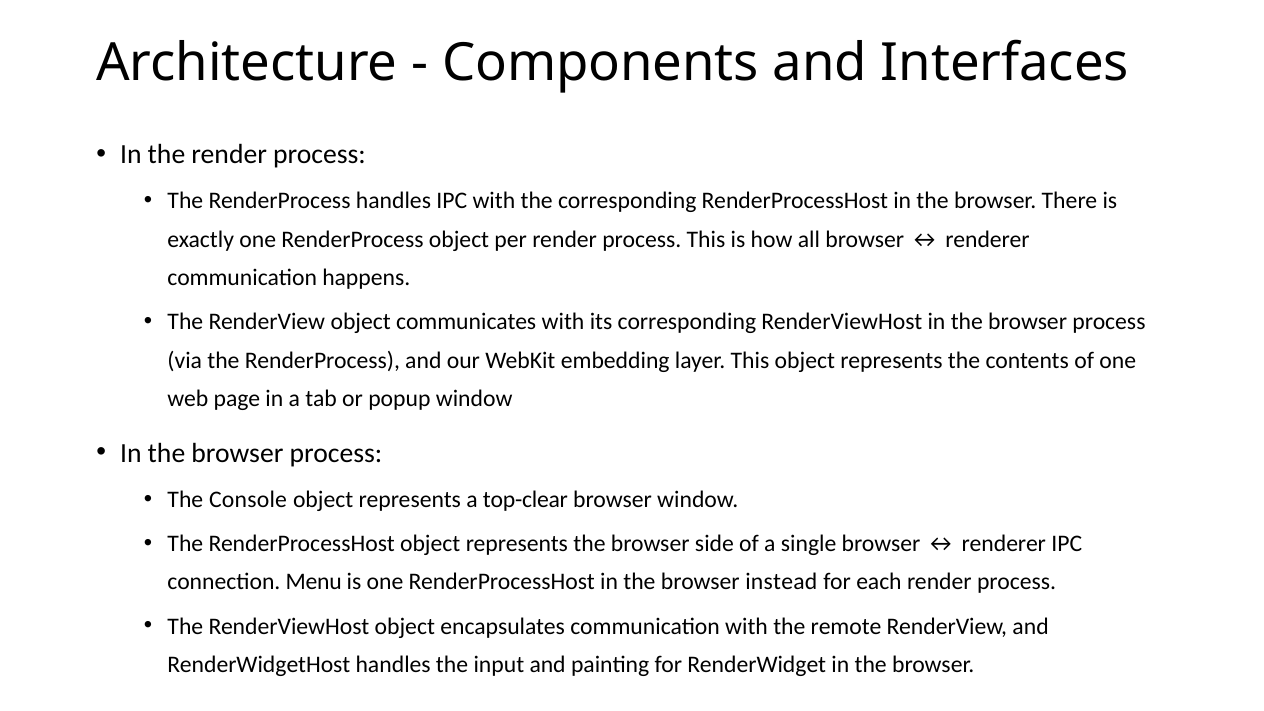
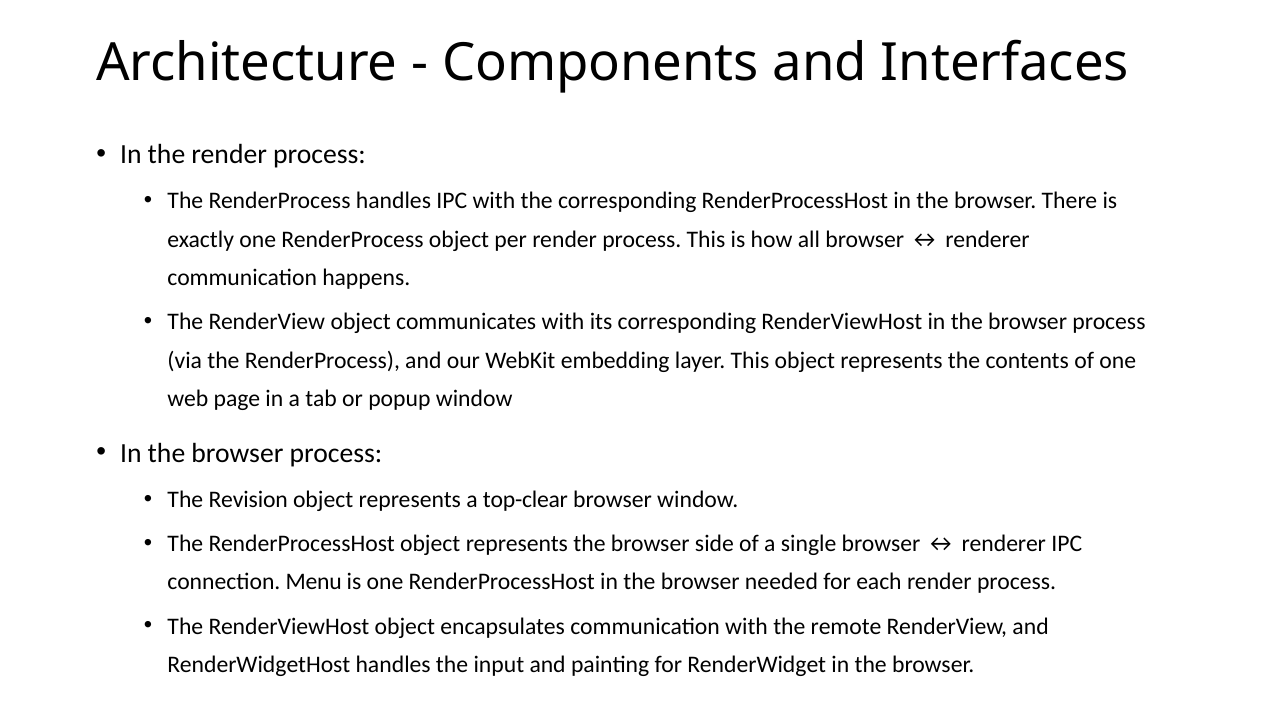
Console: Console -> Revision
instead: instead -> needed
